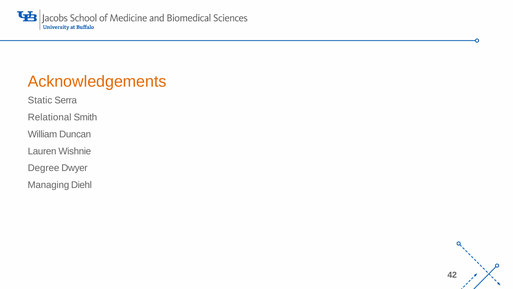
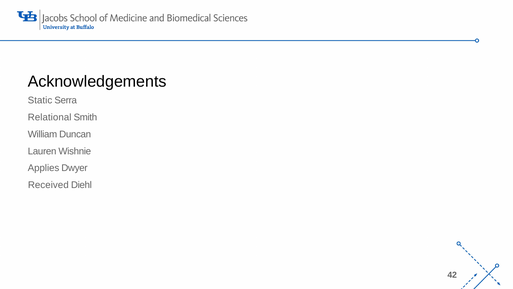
Acknowledgements colour: orange -> black
Degree: Degree -> Applies
Managing: Managing -> Received
